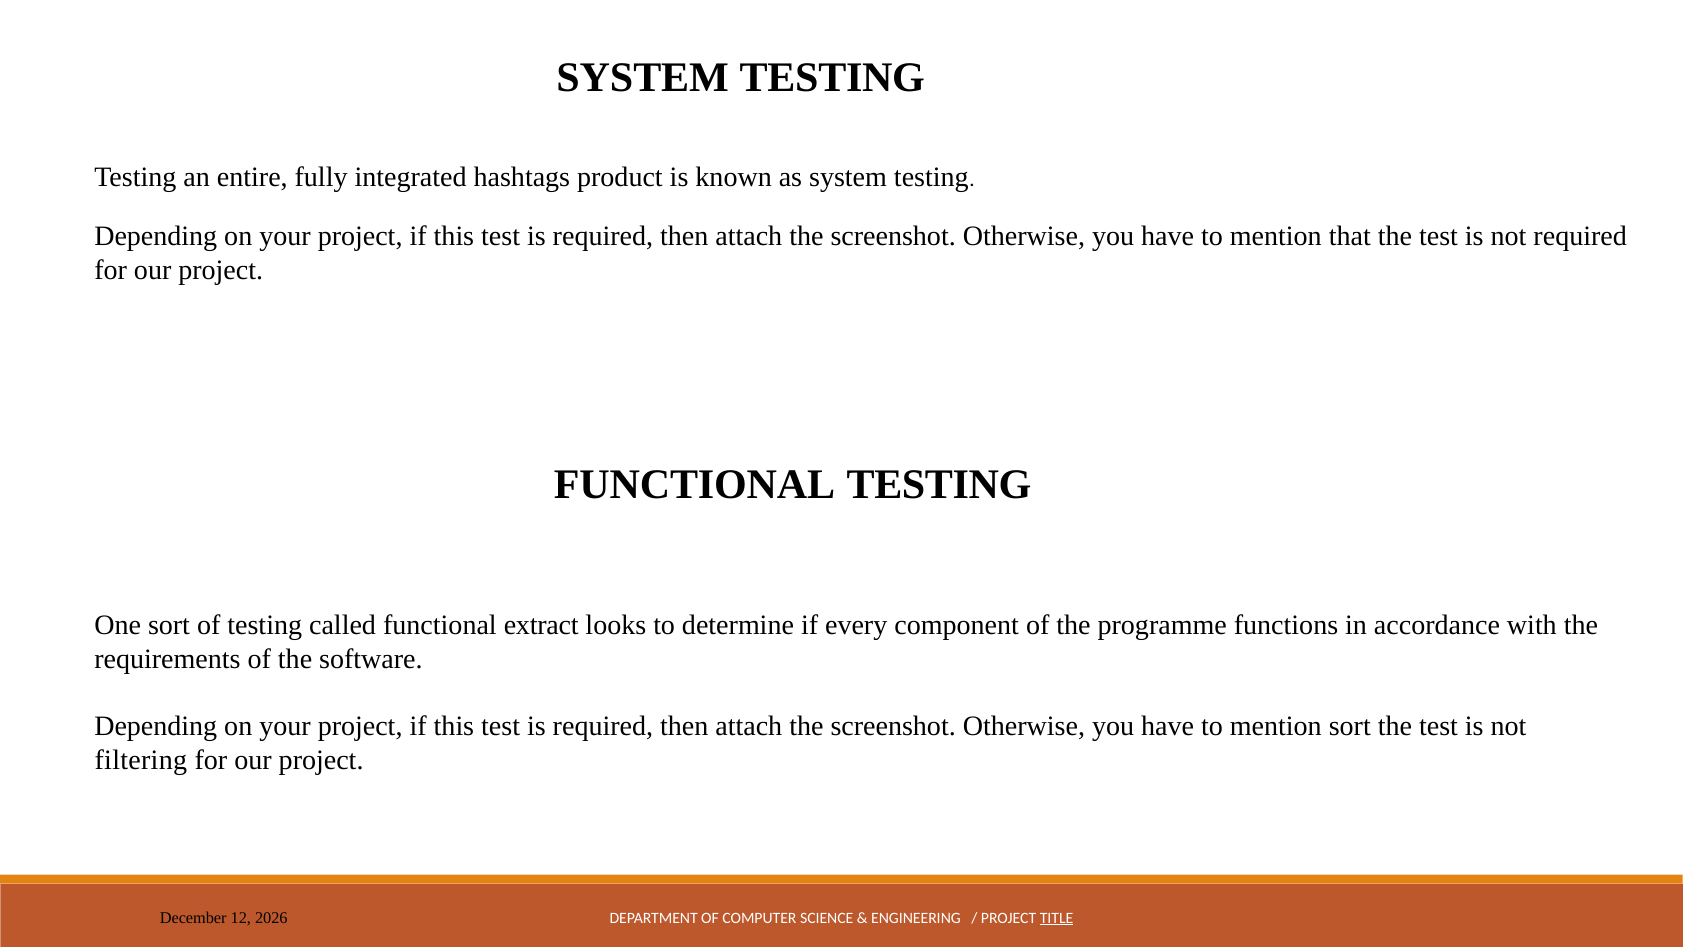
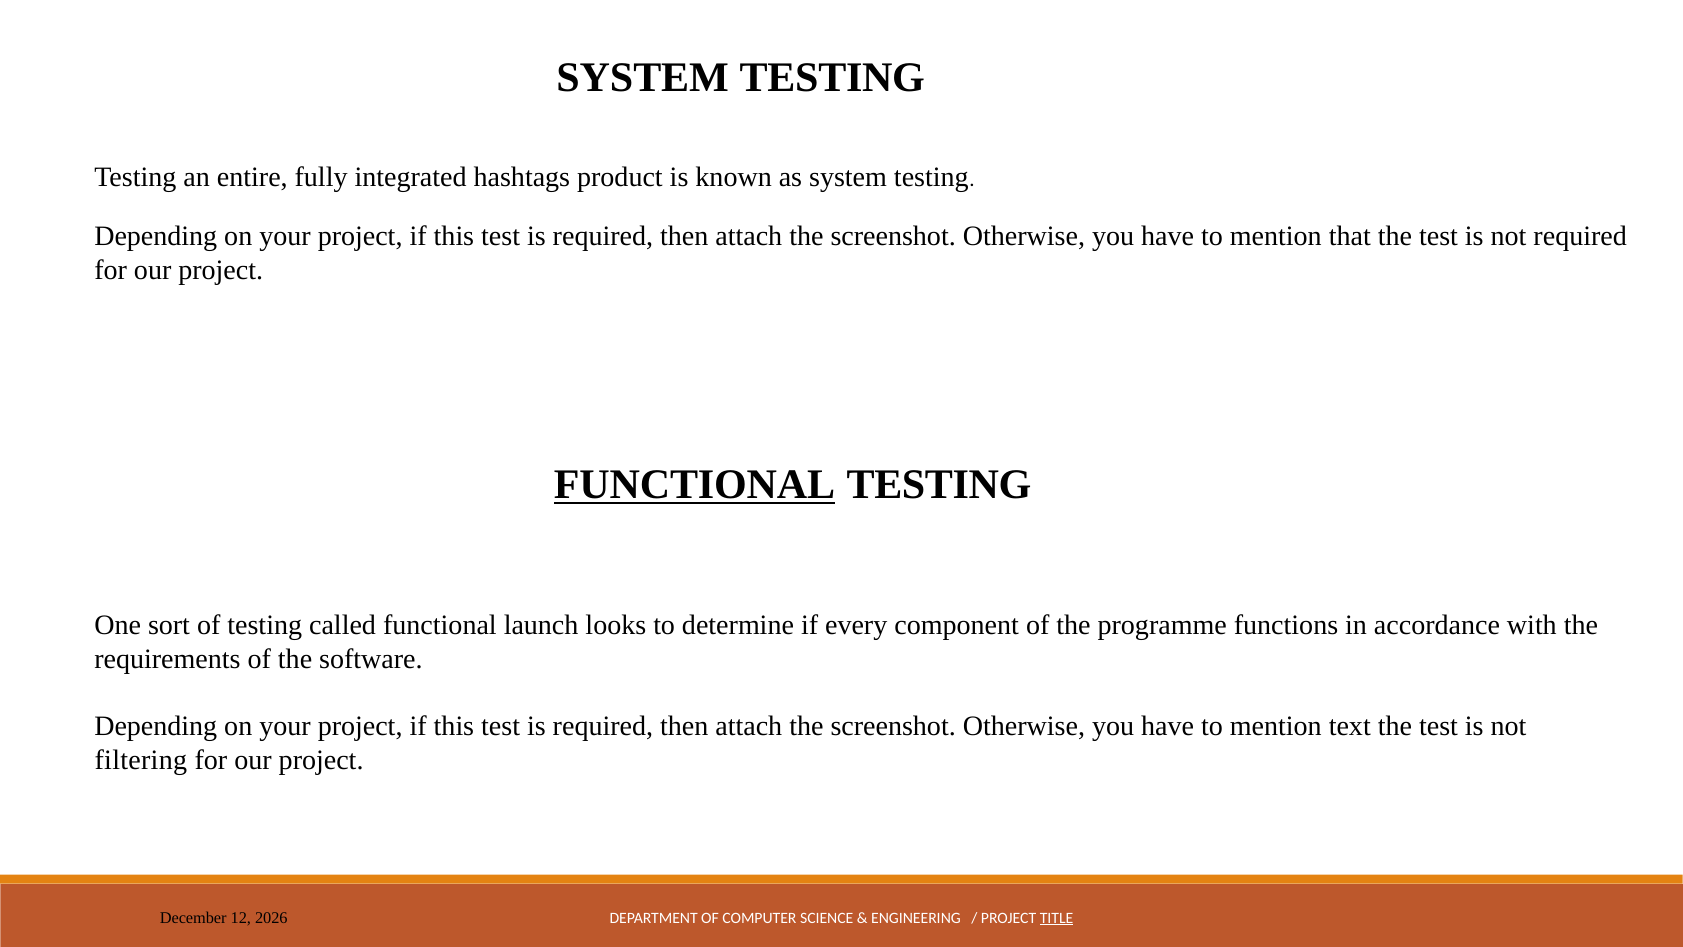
FUNCTIONAL at (694, 485) underline: none -> present
extract: extract -> launch
mention sort: sort -> text
